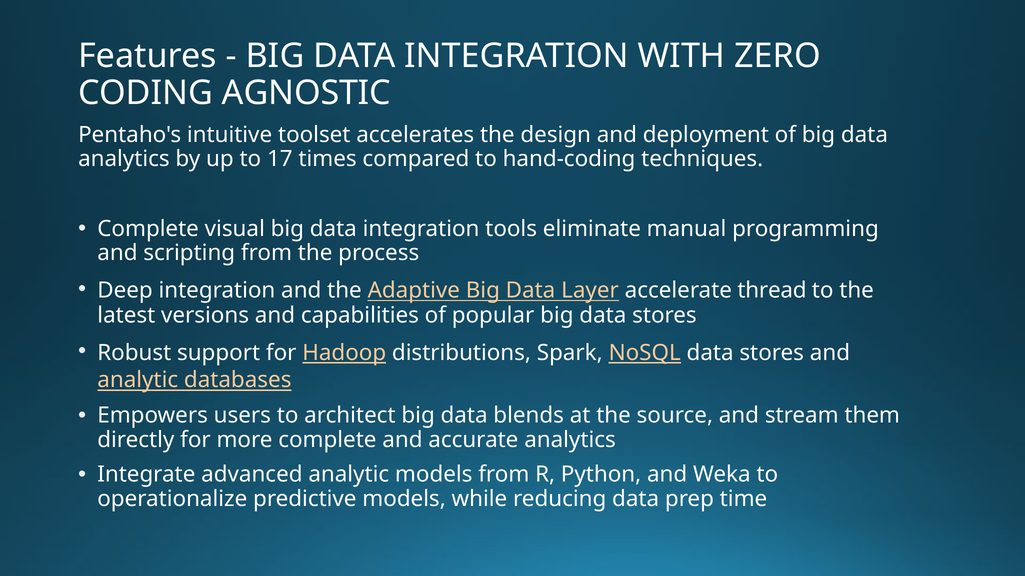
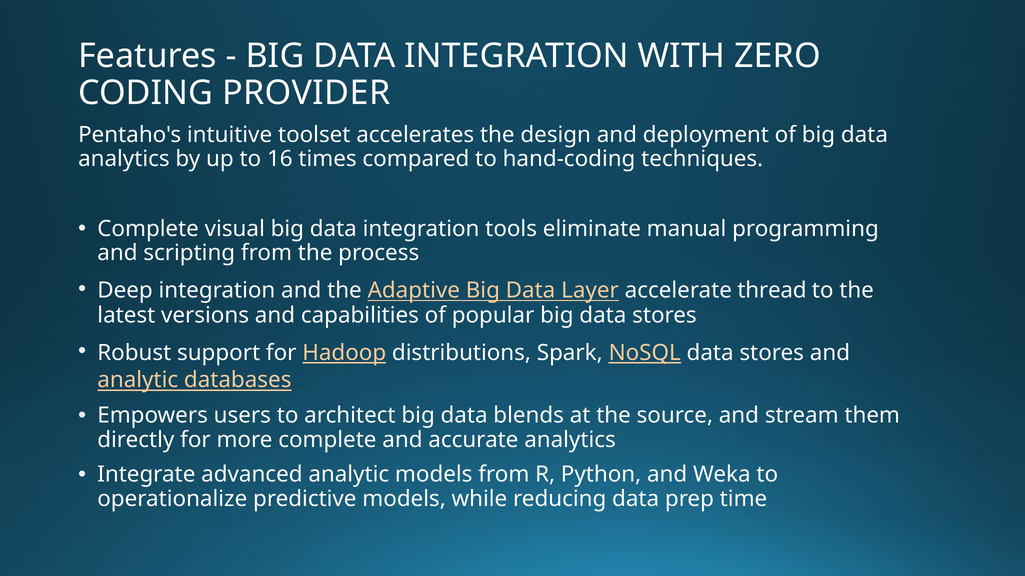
AGNOSTIC: AGNOSTIC -> PROVIDER
17: 17 -> 16
